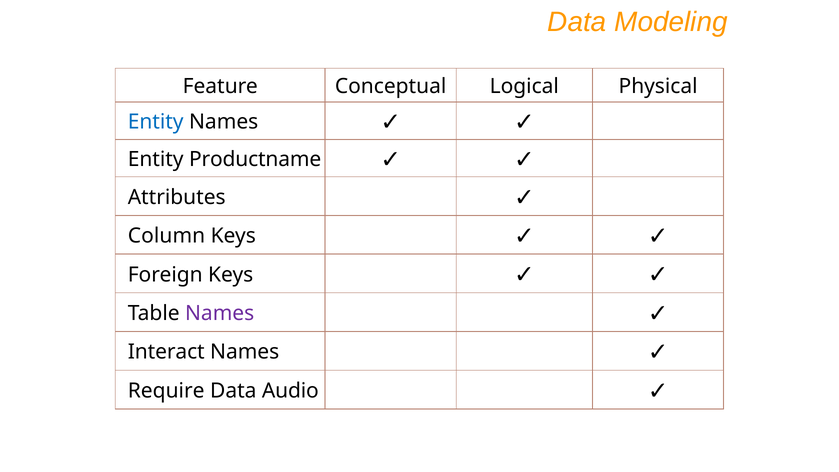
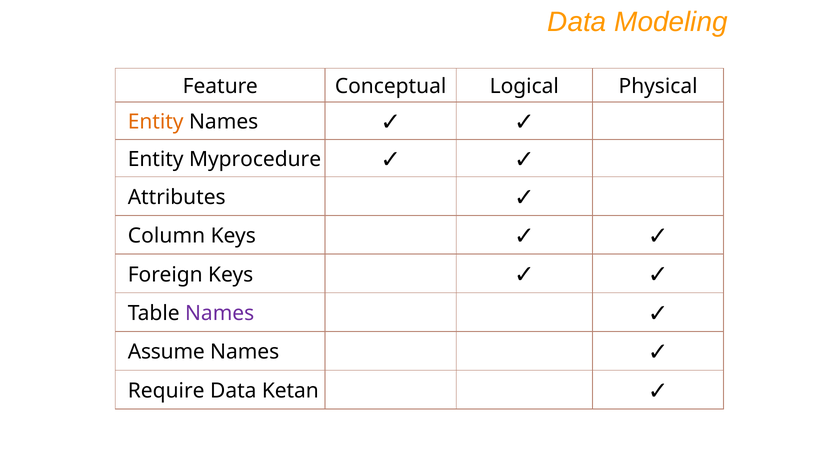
Entity at (156, 122) colour: blue -> orange
Productname: Productname -> Myprocedure
Interact: Interact -> Assume
Audio: Audio -> Ketan
